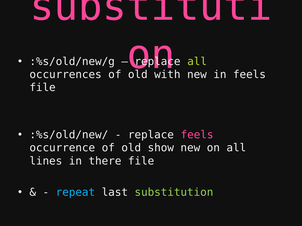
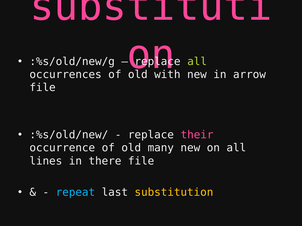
in feels: feels -> arrow
replace feels: feels -> their
show: show -> many
substitution colour: light green -> yellow
